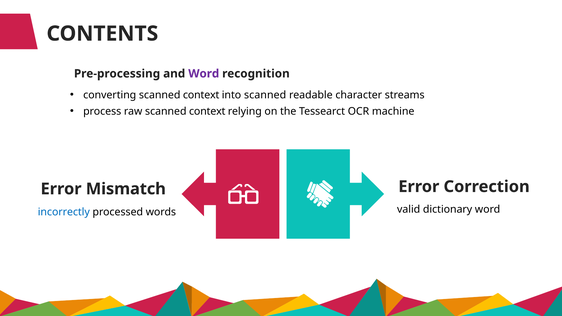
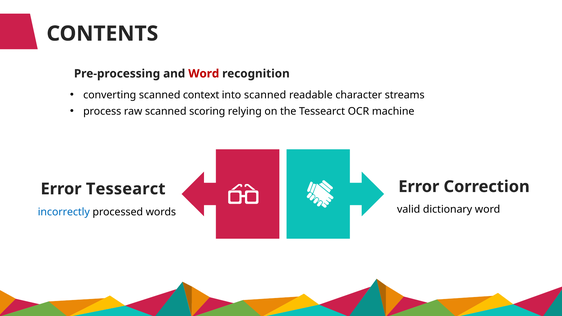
Word at (204, 74) colour: purple -> red
raw scanned context: context -> scoring
Error Mismatch: Mismatch -> Tessearct
